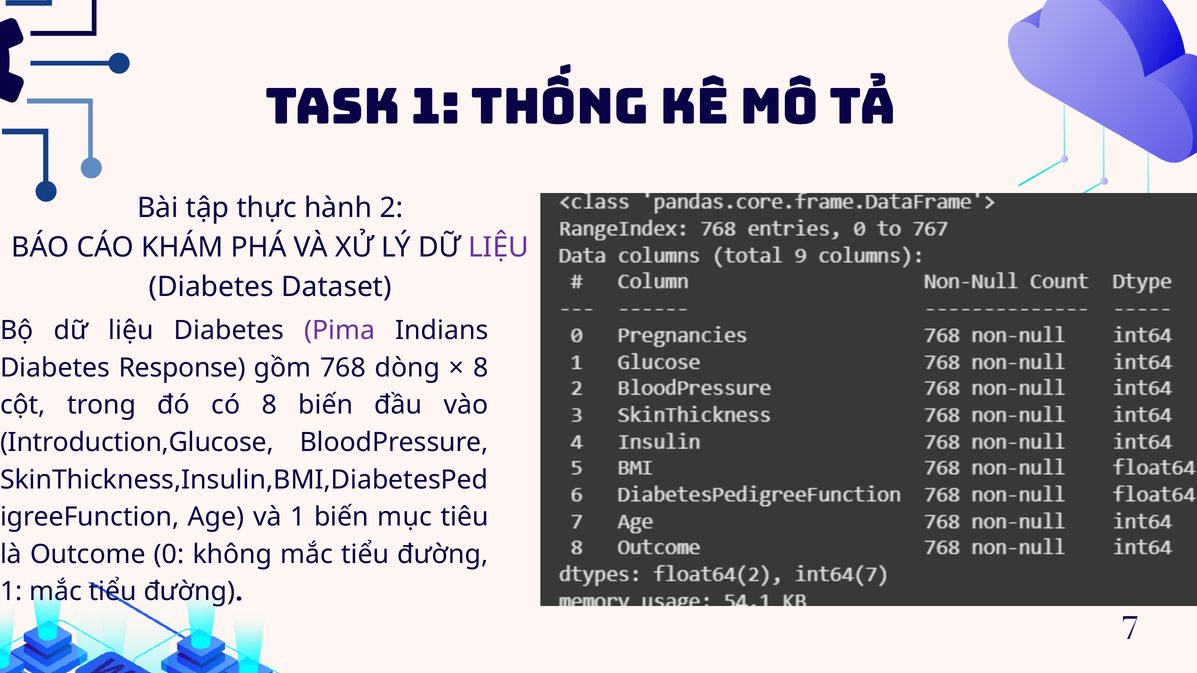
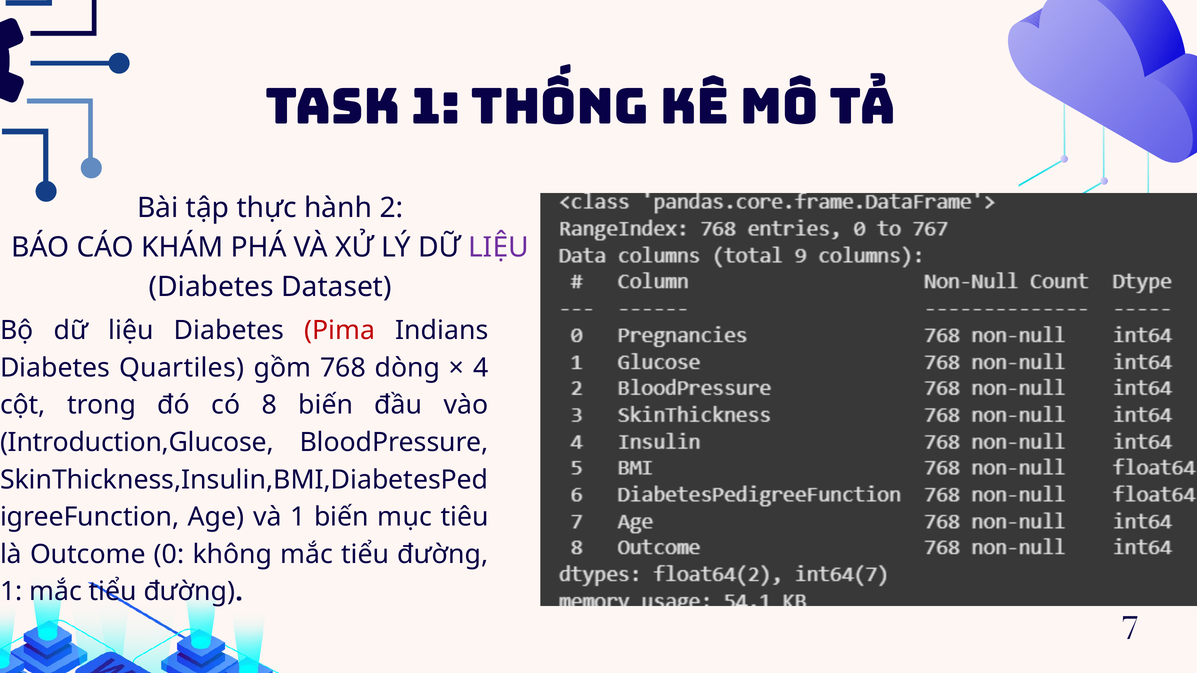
Pima colour: purple -> red
Response: Response -> Quartiles
8 at (481, 368): 8 -> 4
